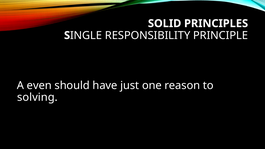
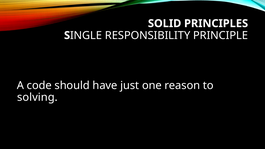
even: even -> code
